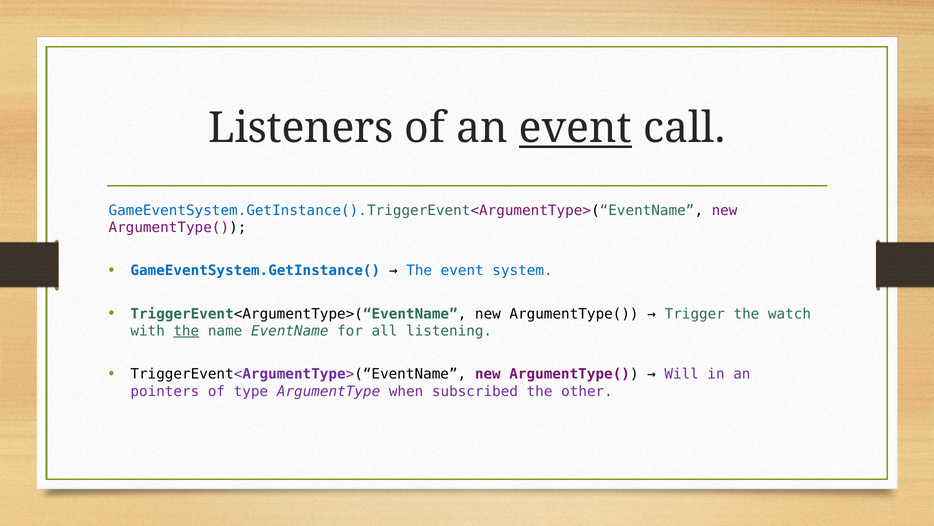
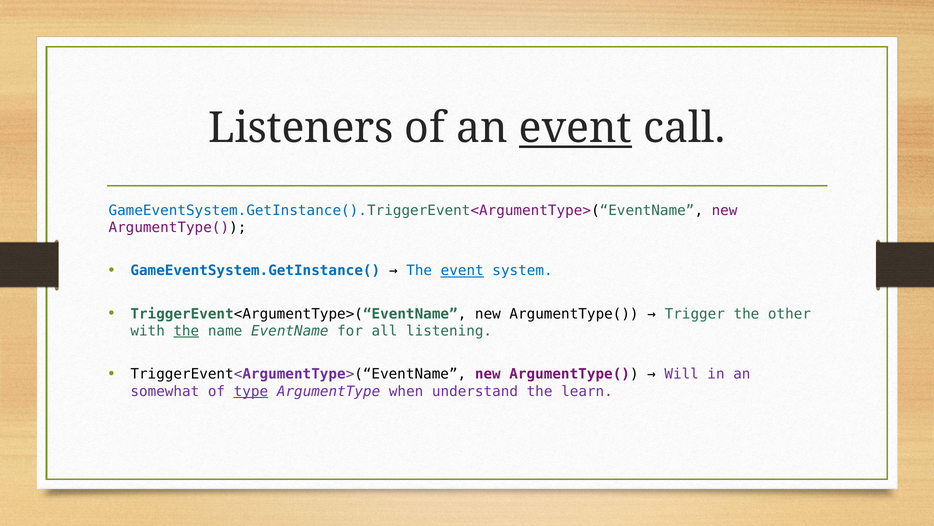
event at (462, 270) underline: none -> present
watch: watch -> other
pointers: pointers -> somewhat
type underline: none -> present
subscribed: subscribed -> understand
other: other -> learn
